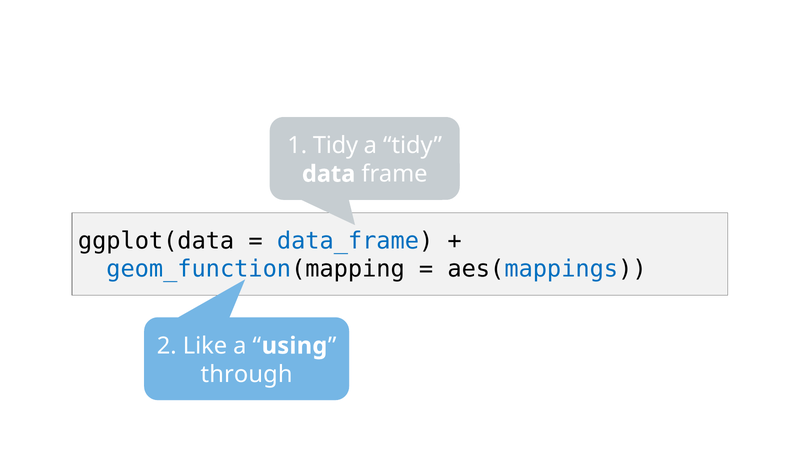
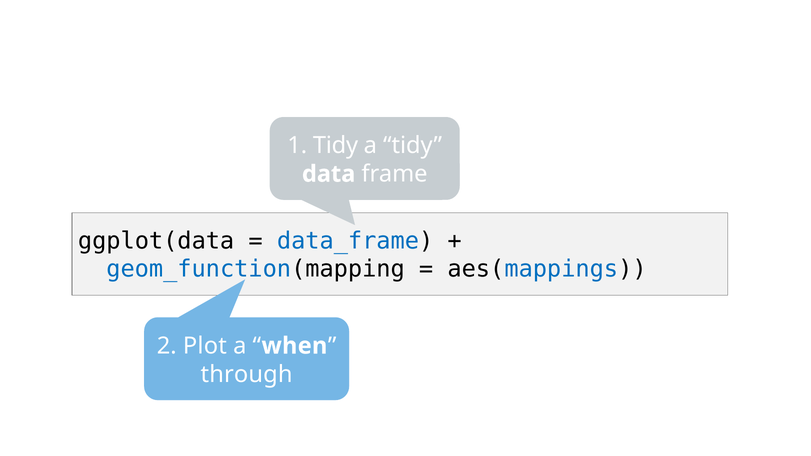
Like: Like -> Plot
using: using -> when
